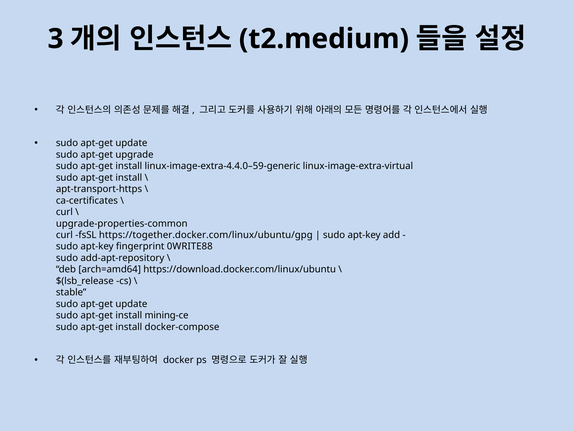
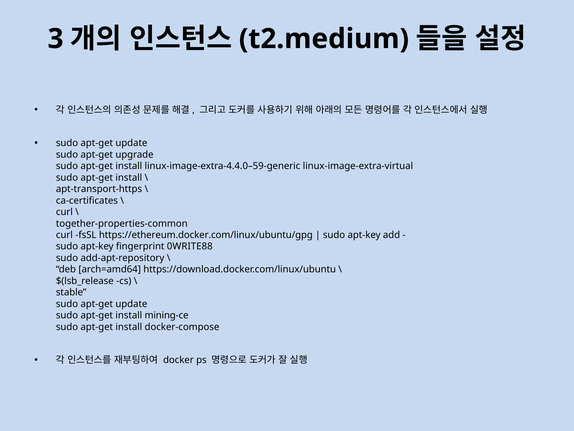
upgrade-properties-common: upgrade-properties-common -> together-properties-common
https://together.docker.com/linux/ubuntu/gpg: https://together.docker.com/linux/ubuntu/gpg -> https://ethereum.docker.com/linux/ubuntu/gpg
